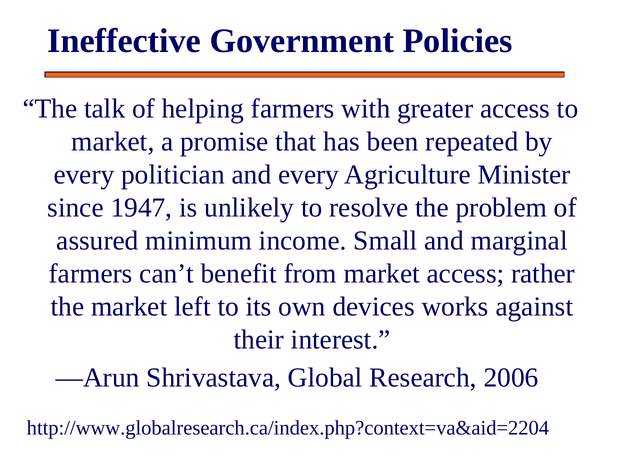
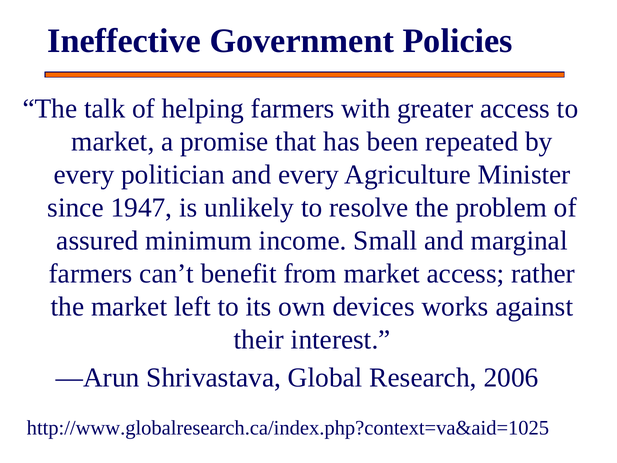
http://www.globalresearch.ca/index.php?context=va&aid=2204: http://www.globalresearch.ca/index.php?context=va&aid=2204 -> http://www.globalresearch.ca/index.php?context=va&aid=1025
